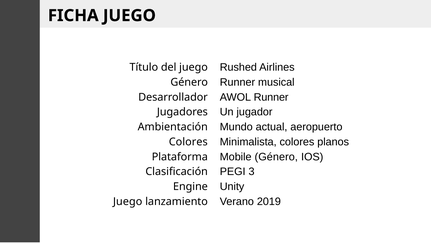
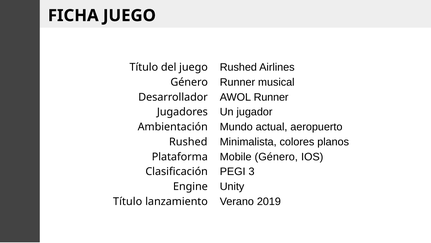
Colores at (188, 142): Colores -> Rushed
Juego at (128, 201): Juego -> Título
